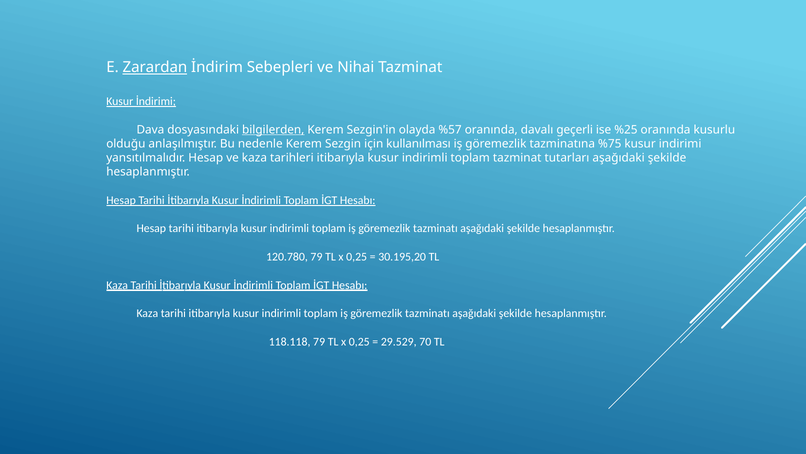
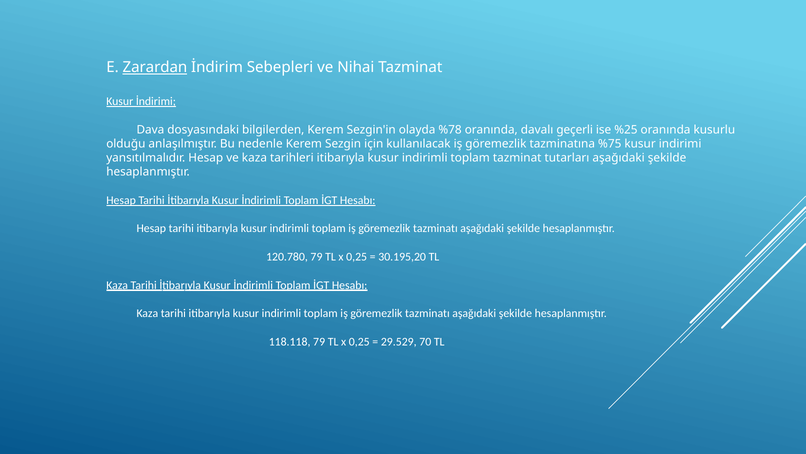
bilgilerden underline: present -> none
%57: %57 -> %78
kullanılması: kullanılması -> kullanılacak
